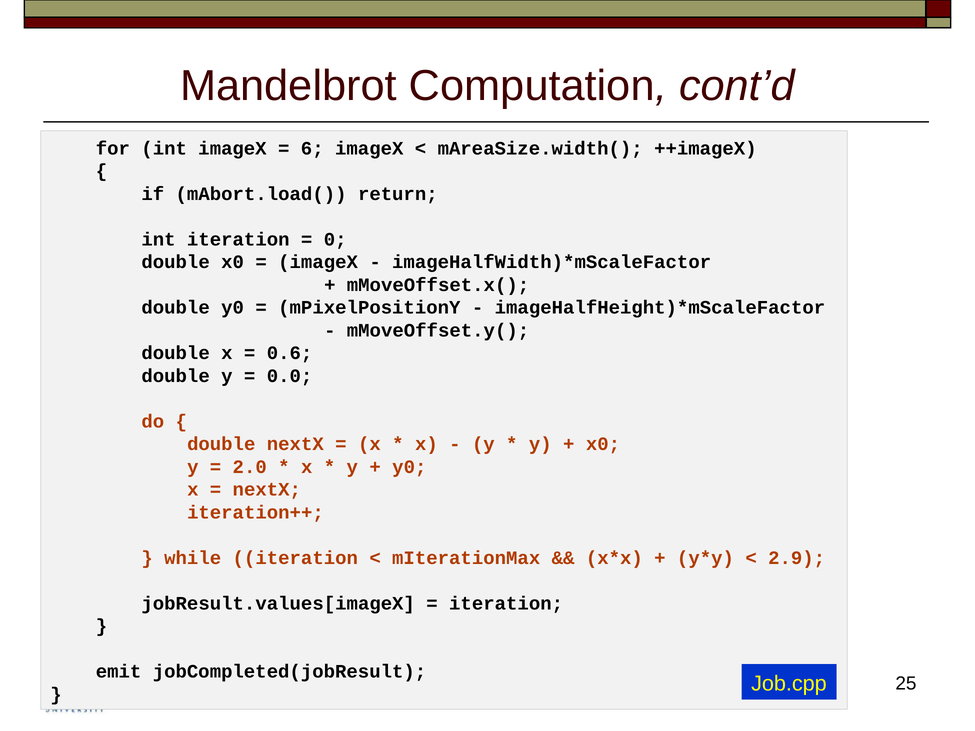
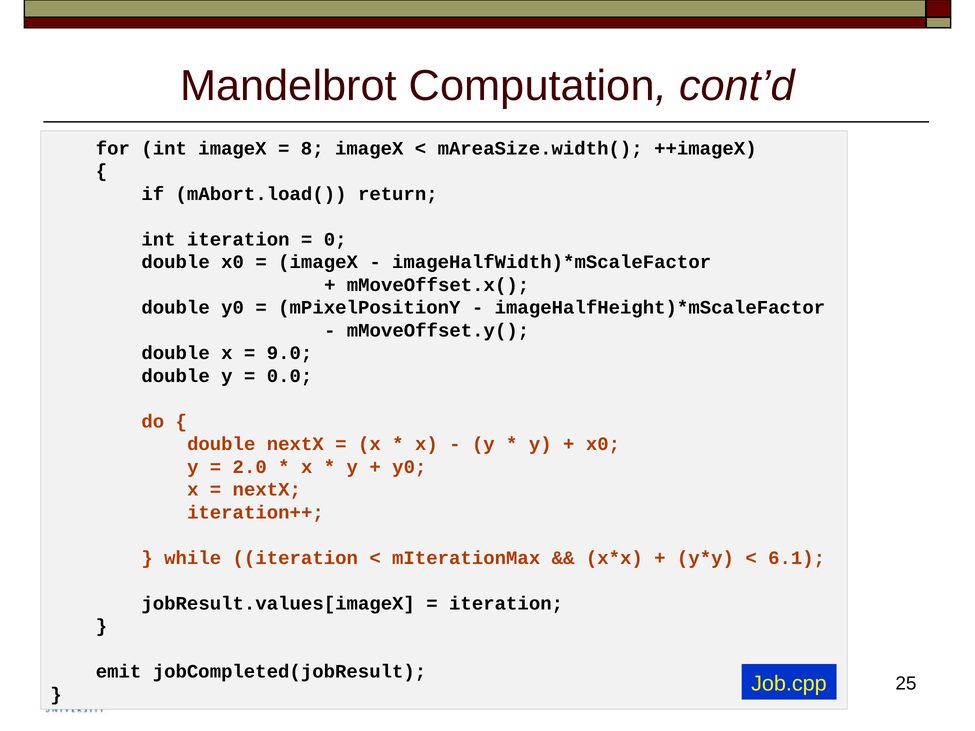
6: 6 -> 8
0.6: 0.6 -> 9.0
2.9: 2.9 -> 6.1
